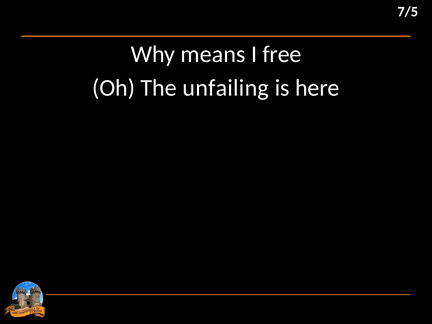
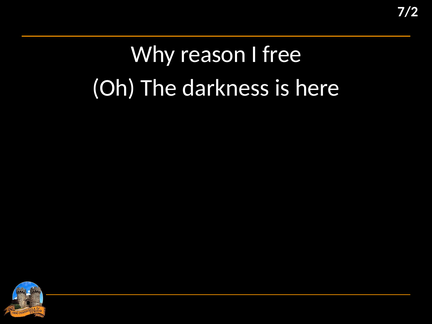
7/5: 7/5 -> 7/2
means: means -> reason
unfailing: unfailing -> darkness
